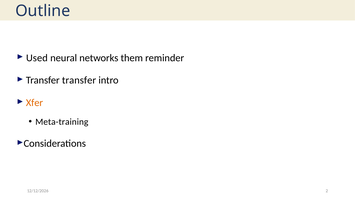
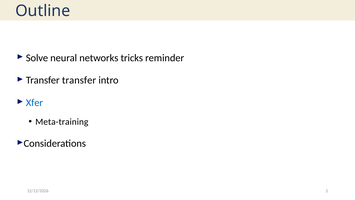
Used: Used -> Solve
them: them -> tricks
Xfer colour: orange -> blue
